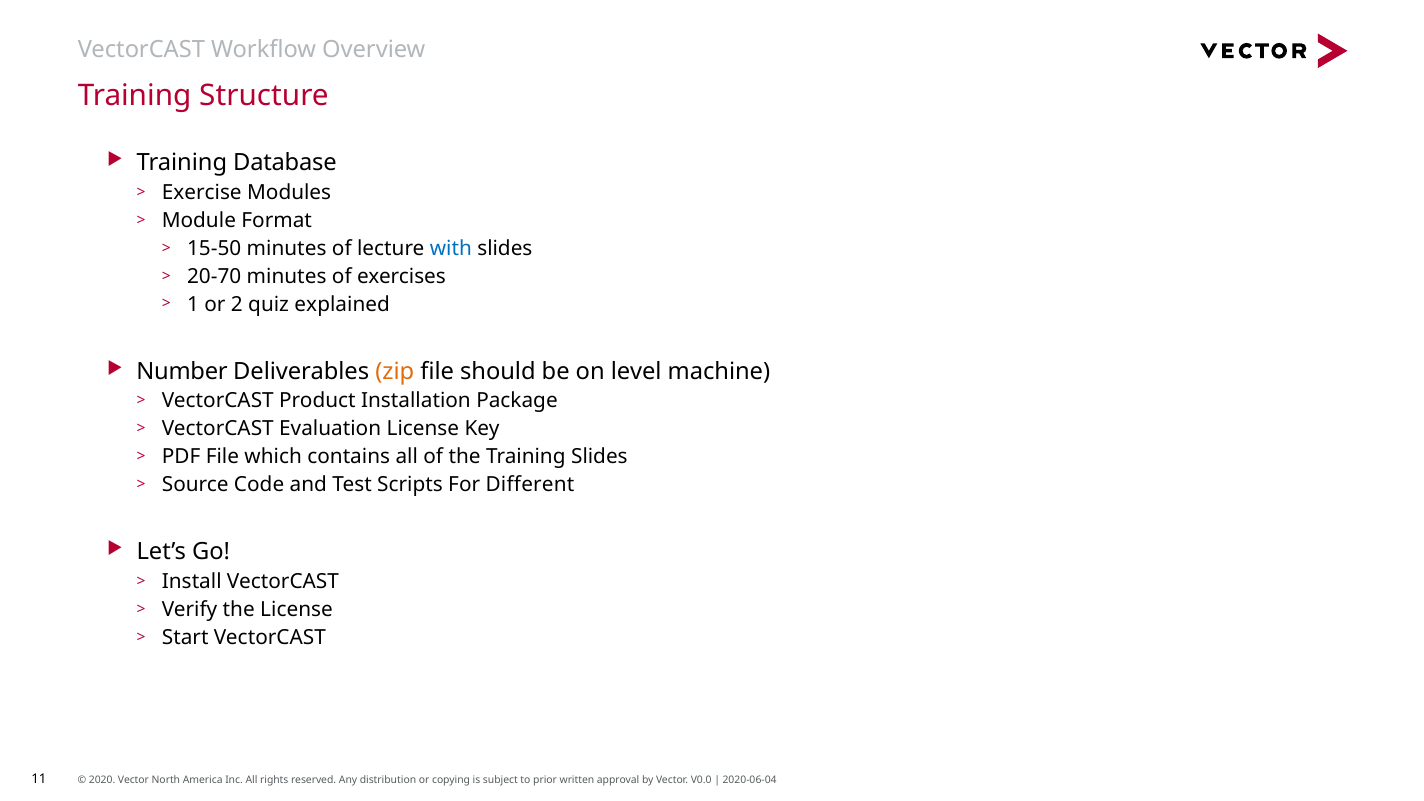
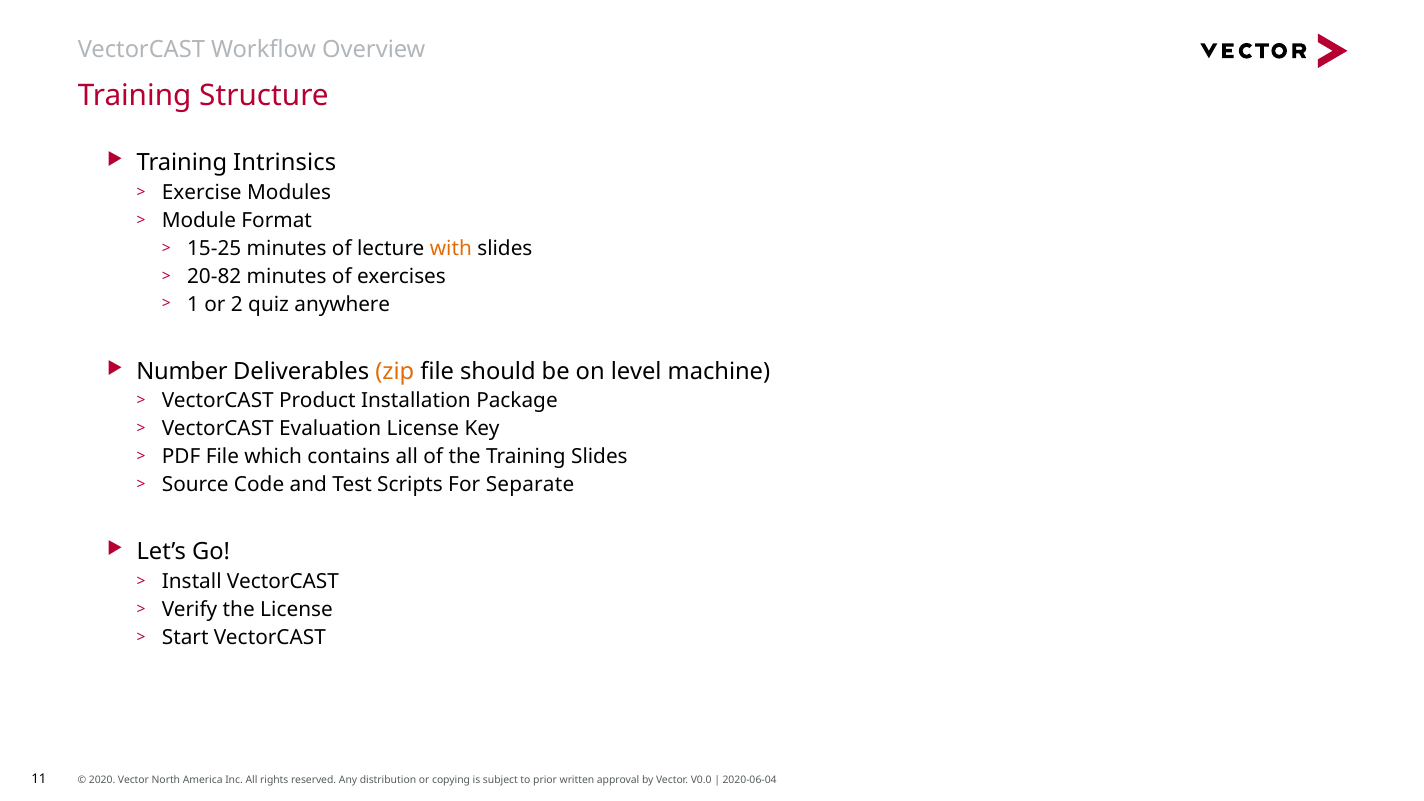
Database: Database -> Intrinsics
15-50: 15-50 -> 15-25
with colour: blue -> orange
20-70: 20-70 -> 20-82
explained: explained -> anywhere
Different: Different -> Separate
